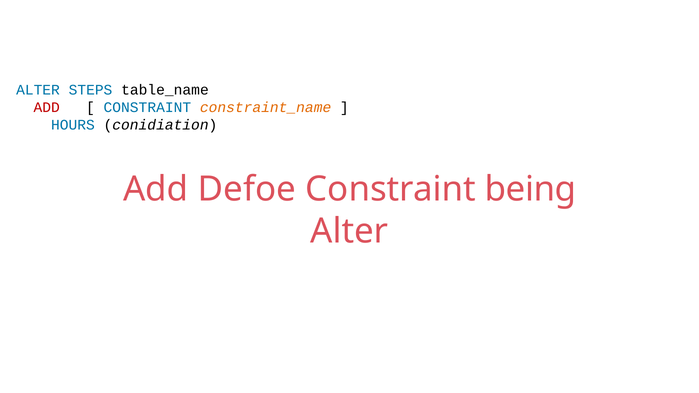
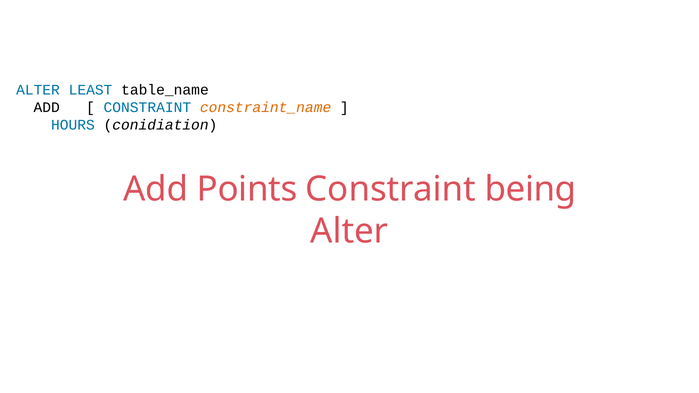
STEPS: STEPS -> LEAST
ADD at (47, 107) colour: red -> black
Defoe: Defoe -> Points
